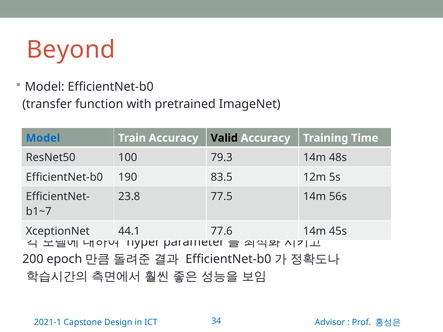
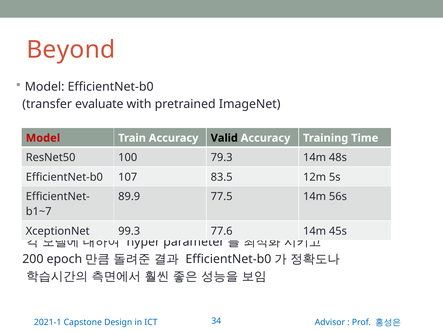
function: function -> evaluate
Model at (43, 138) colour: blue -> red
190: 190 -> 107
23.8: 23.8 -> 89.9
44.1: 44.1 -> 99.3
